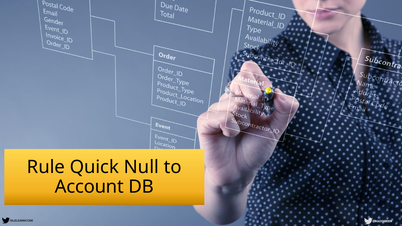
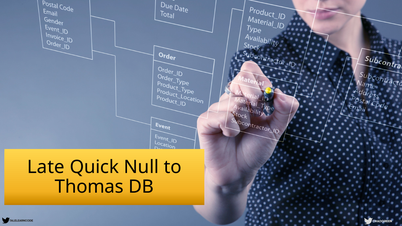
Rule: Rule -> Late
Account: Account -> Thomas
